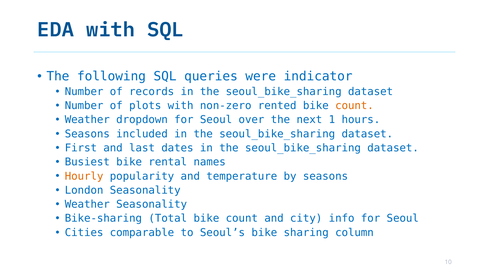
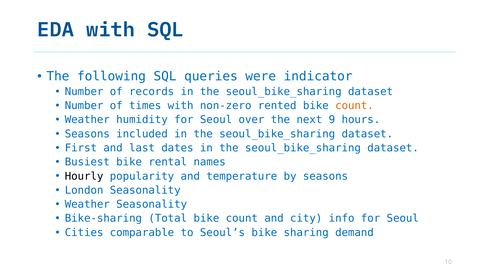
plots: plots -> times
dropdown: dropdown -> humidity
1: 1 -> 9
Hourly colour: orange -> black
column: column -> demand
